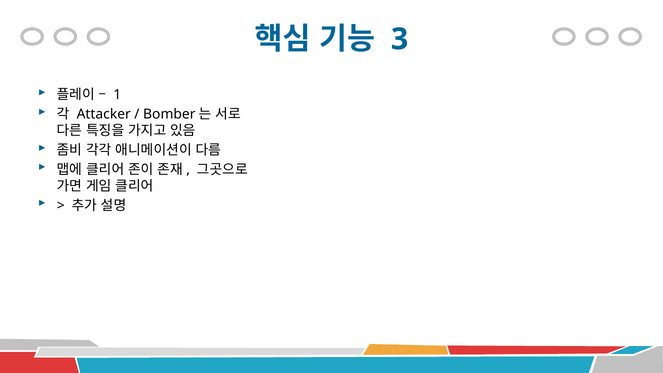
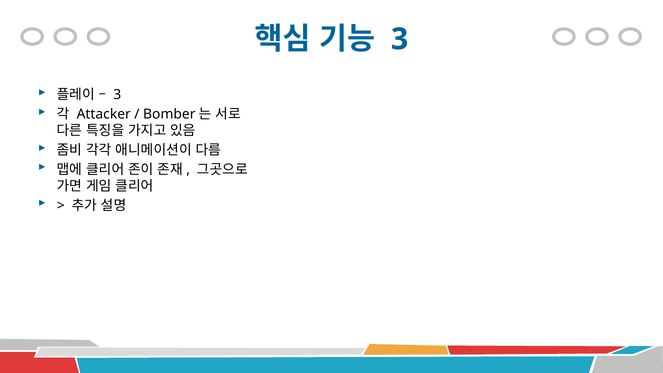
1 at (117, 95): 1 -> 3
